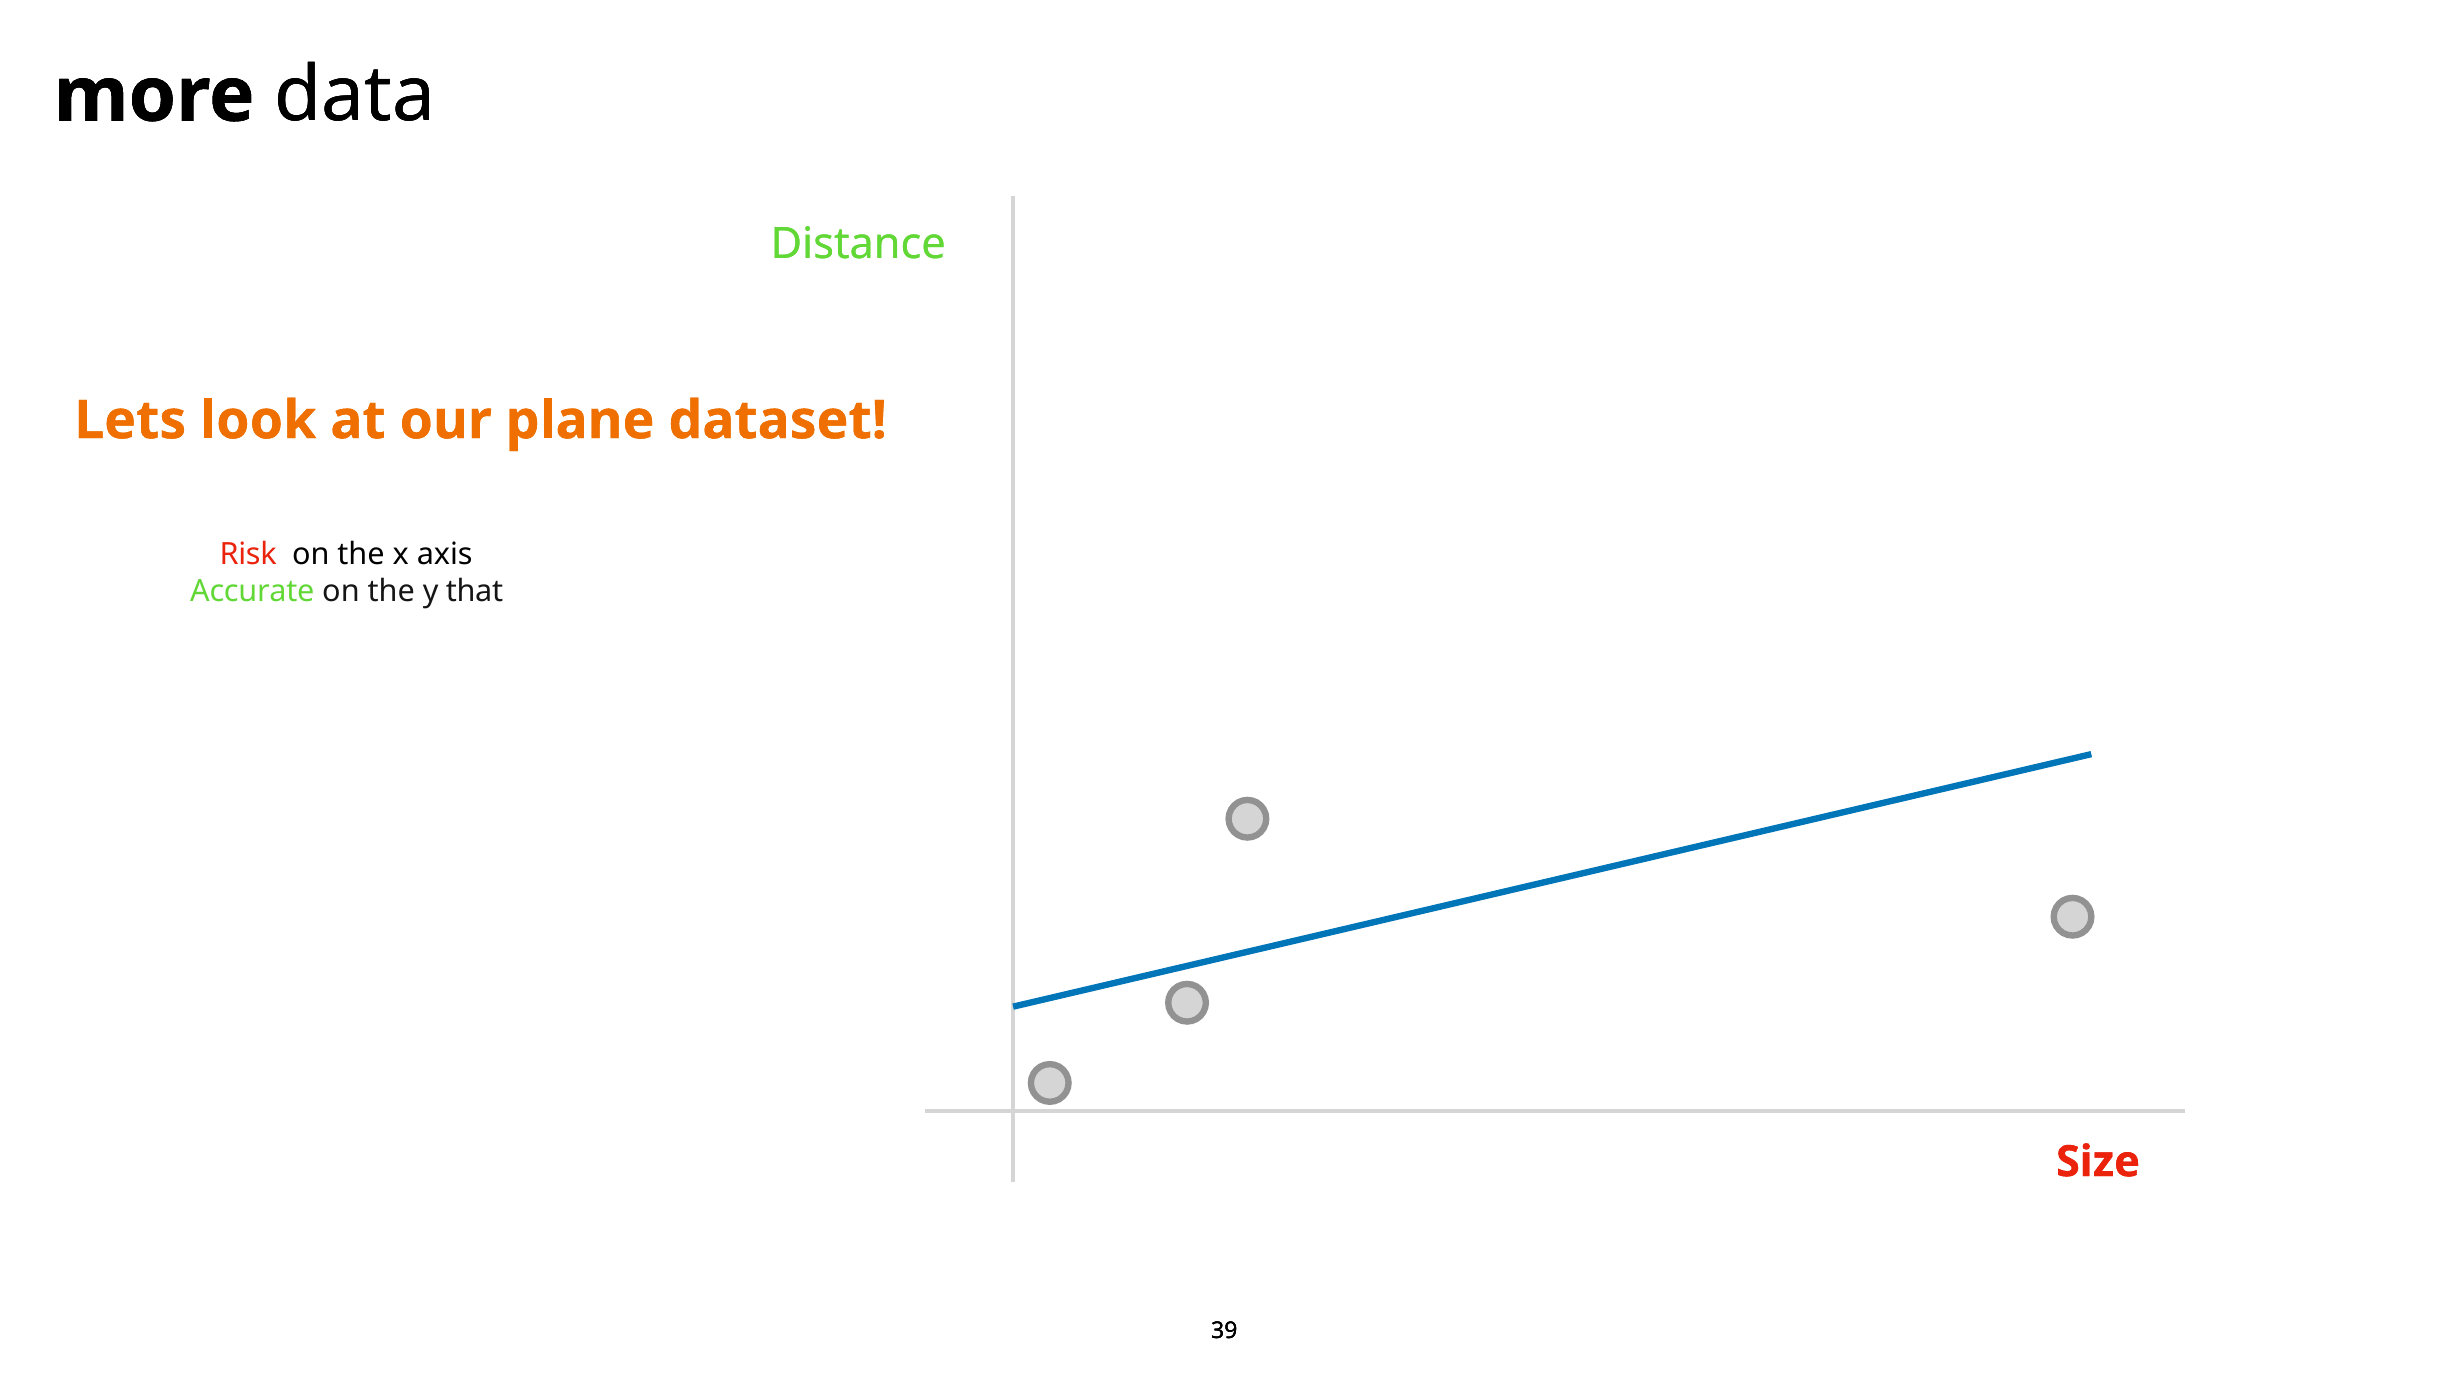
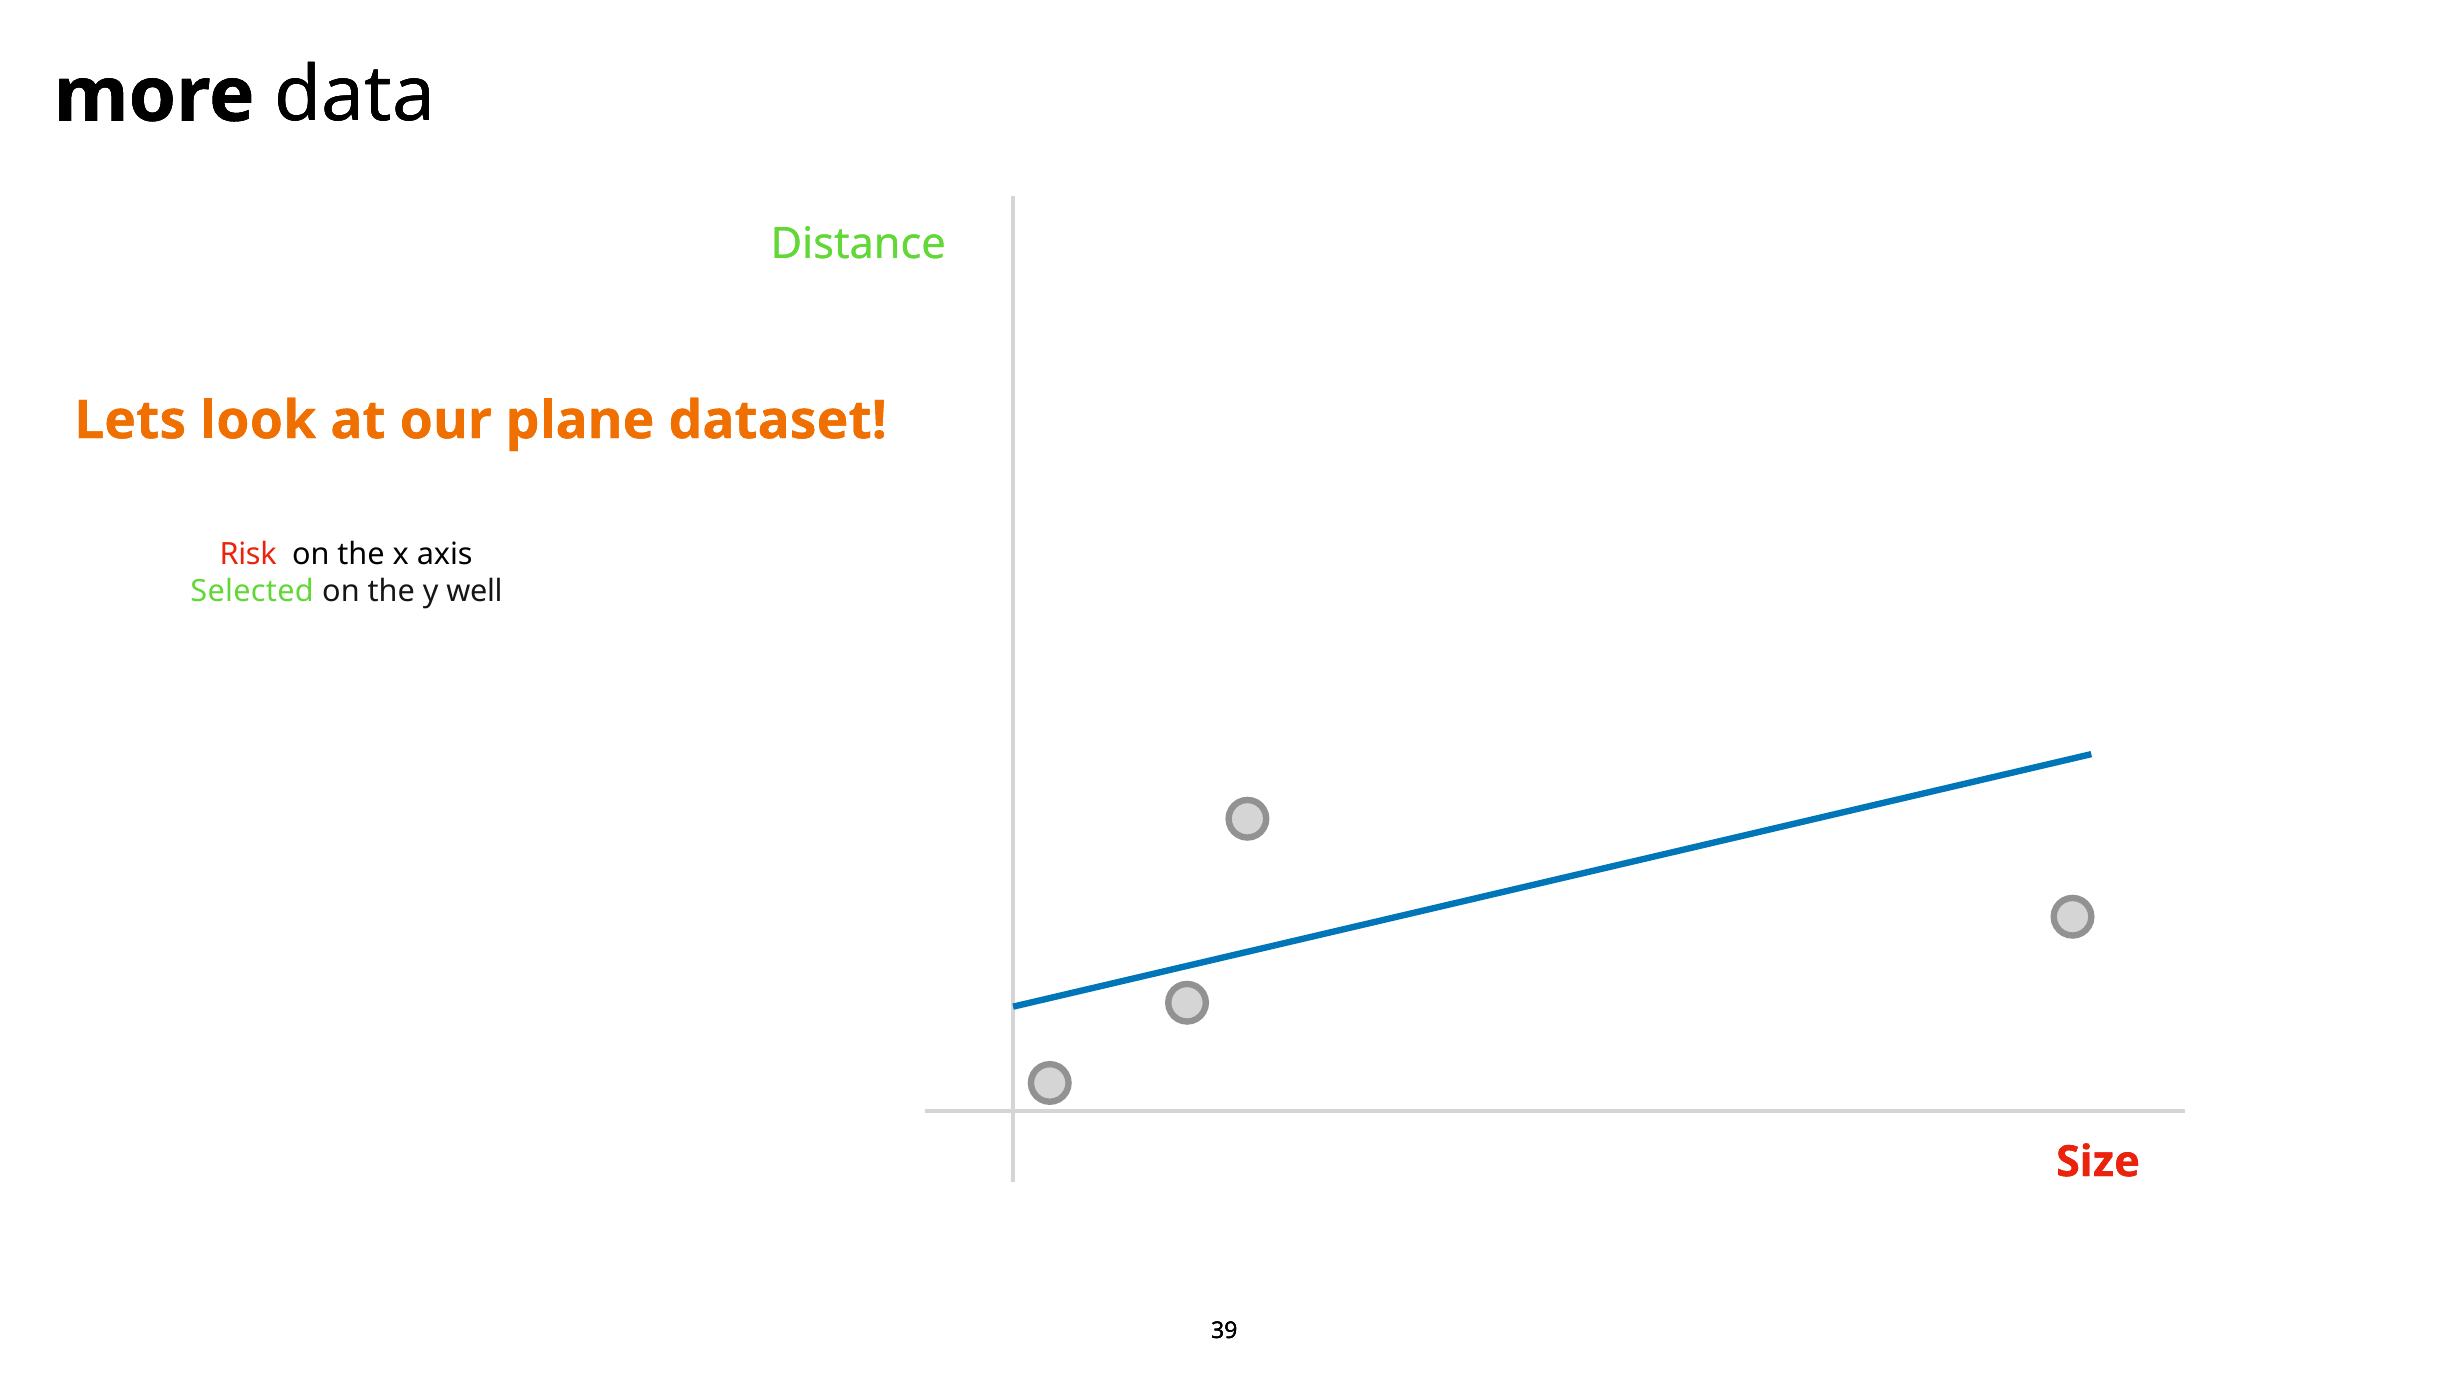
Accurate: Accurate -> Selected
that: that -> well
